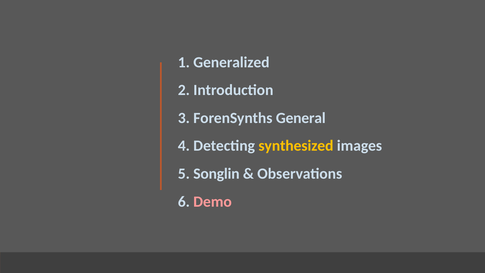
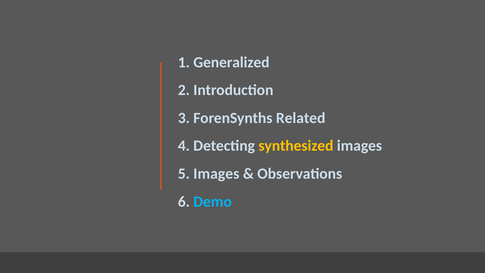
General: General -> Related
5 Songlin: Songlin -> Images
Demo colour: pink -> light blue
